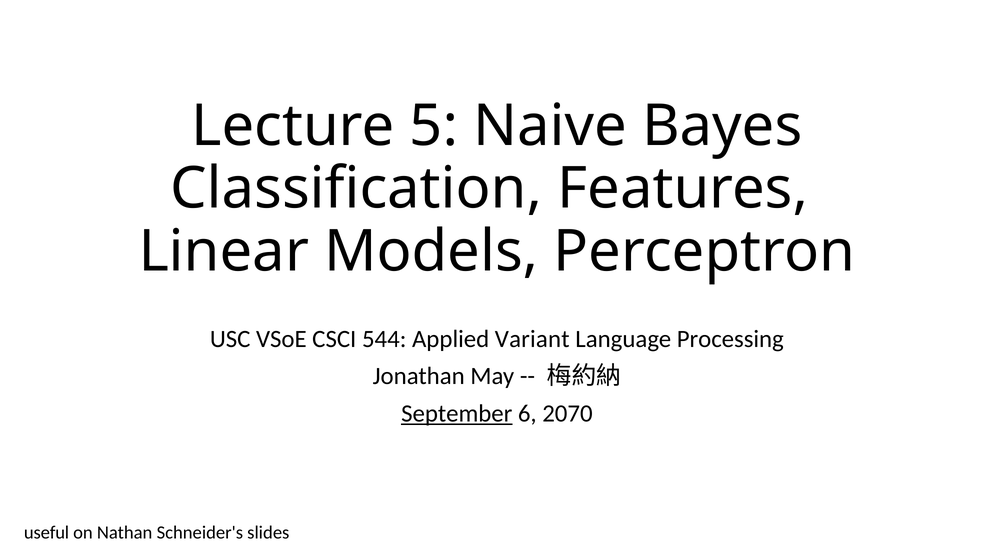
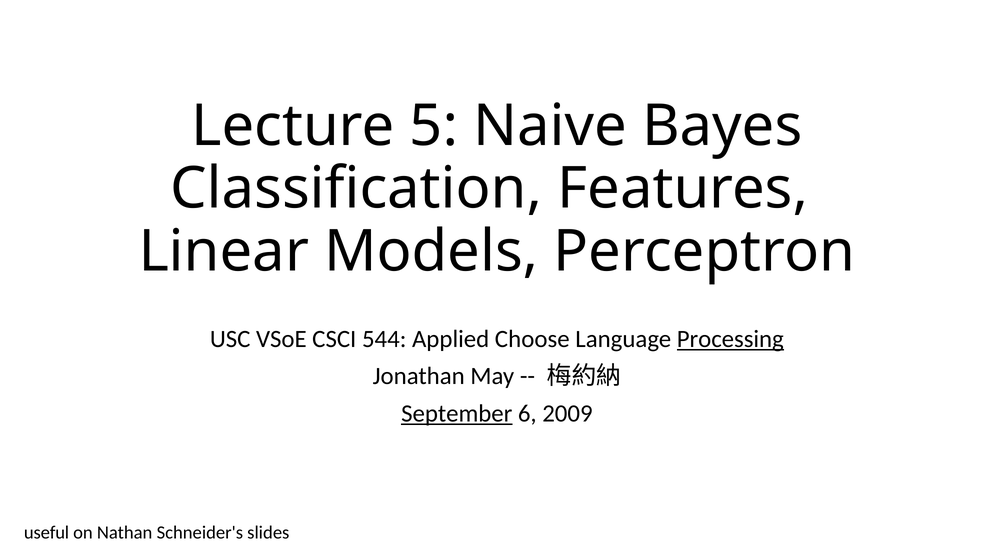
Variant: Variant -> Choose
Processing underline: none -> present
2070: 2070 -> 2009
